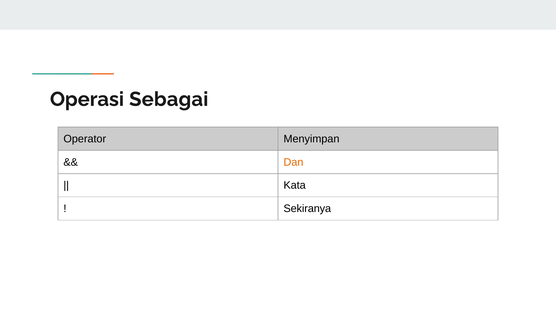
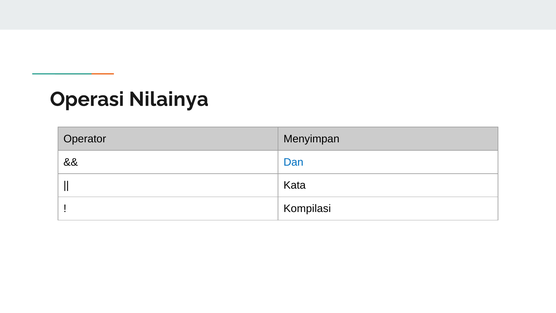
Sebagai: Sebagai -> Nilainya
Dan colour: orange -> blue
Sekiranya: Sekiranya -> Kompilasi
